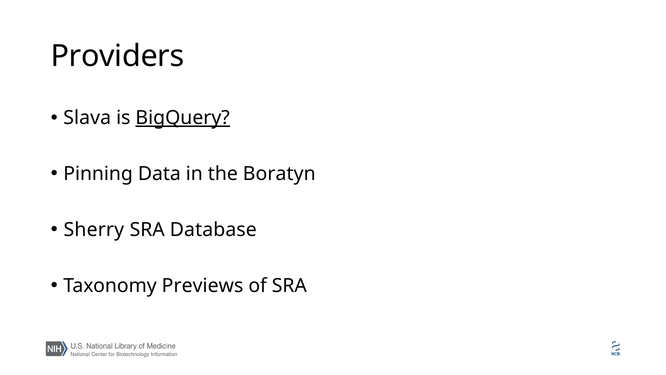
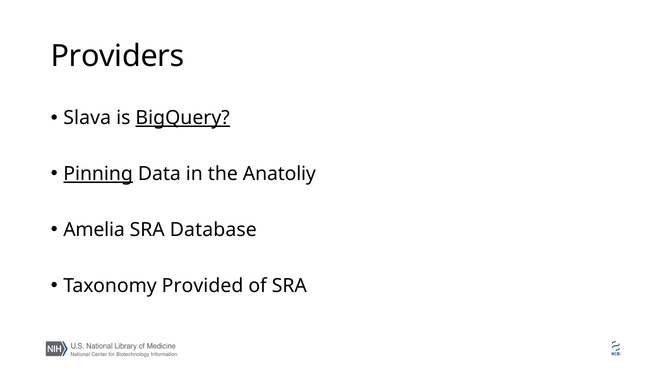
Pinning underline: none -> present
Boratyn: Boratyn -> Anatoliy
Sherry: Sherry -> Amelia
Previews: Previews -> Provided
